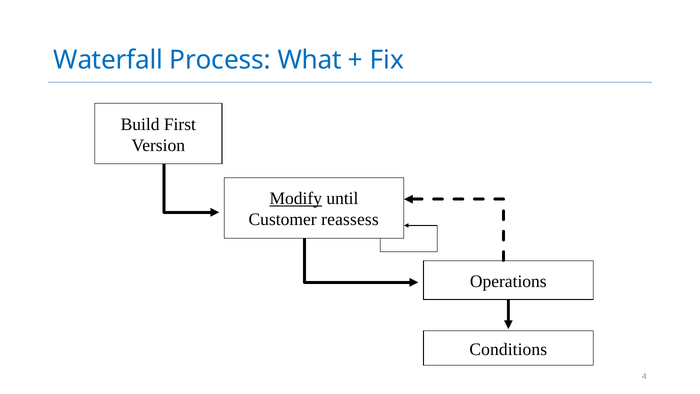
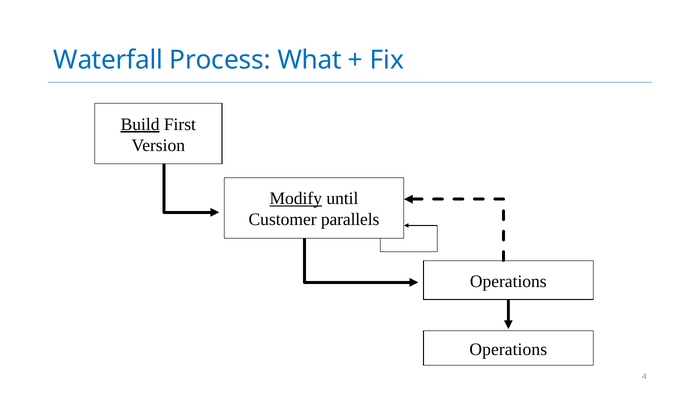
Build underline: none -> present
reassess: reassess -> parallels
Conditions at (508, 349): Conditions -> Operations
